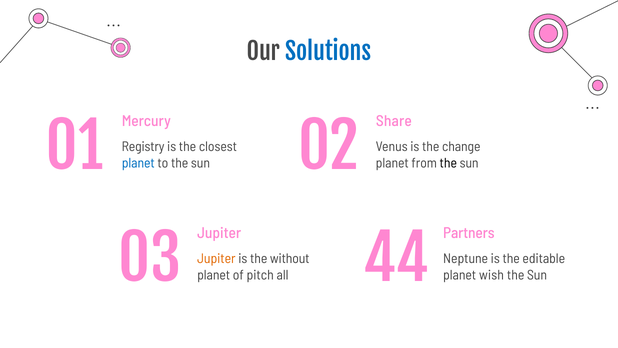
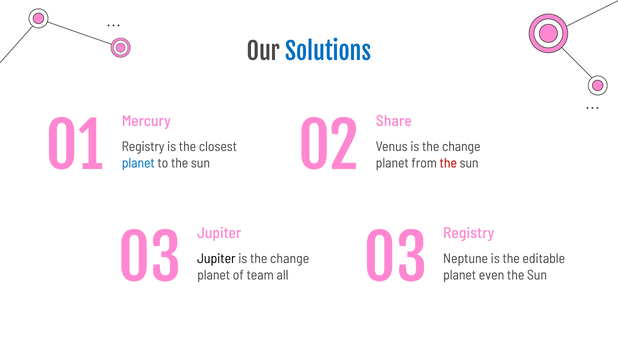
the at (448, 163) colour: black -> red
Partners at (469, 233): Partners -> Registry
03 44: 44 -> 03
Jupiter at (216, 258) colour: orange -> black
without at (290, 258): without -> change
pitch: pitch -> team
wish: wish -> even
